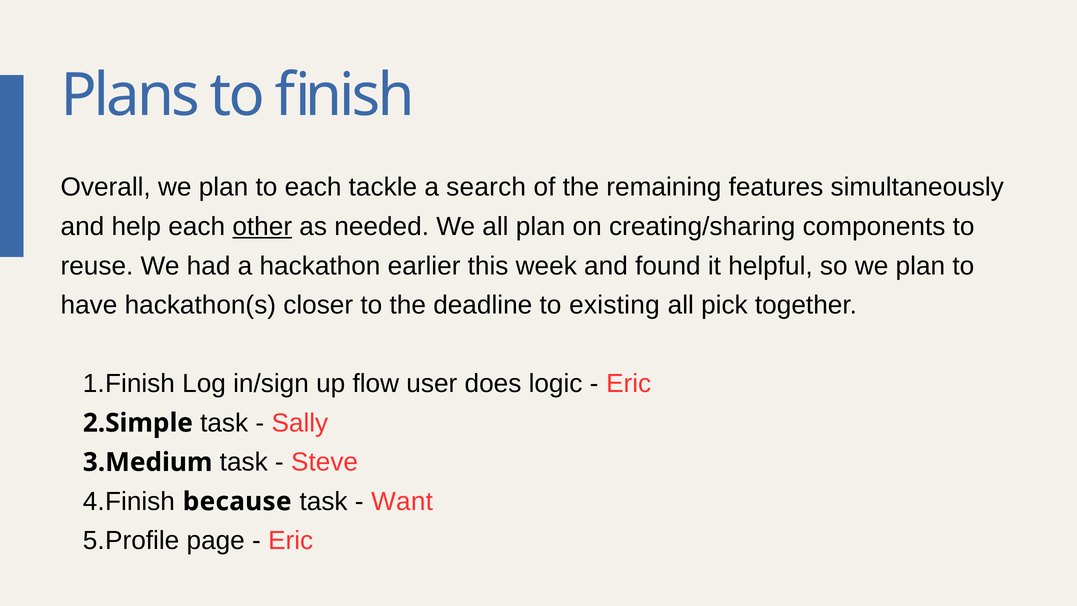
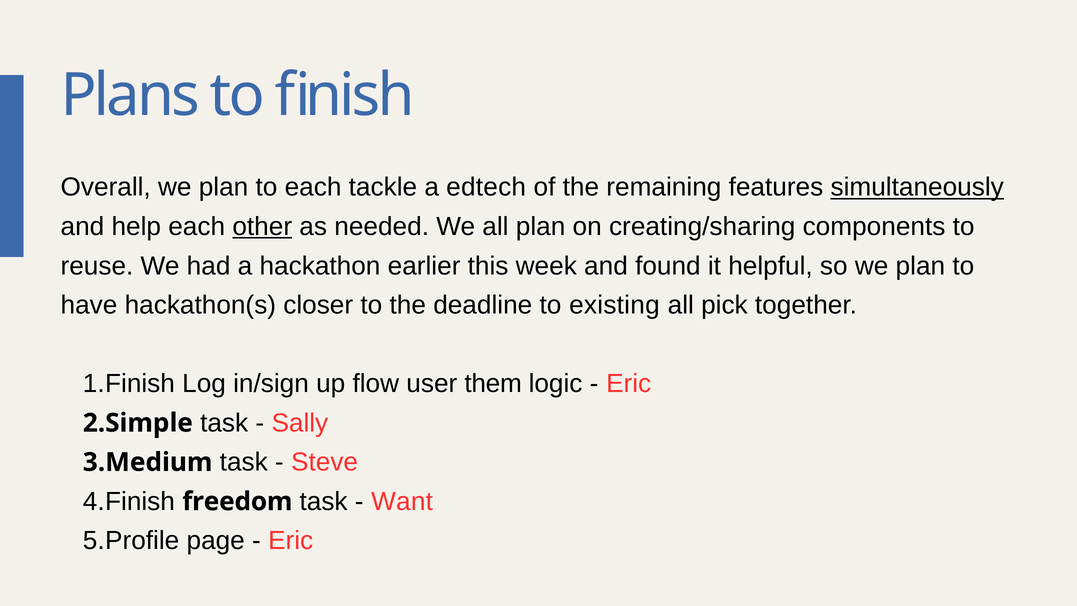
search: search -> edtech
simultaneously underline: none -> present
does: does -> them
because: because -> freedom
